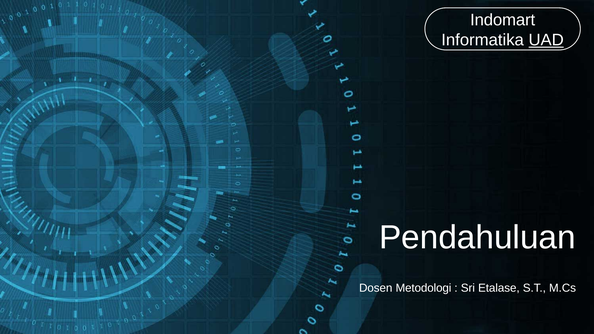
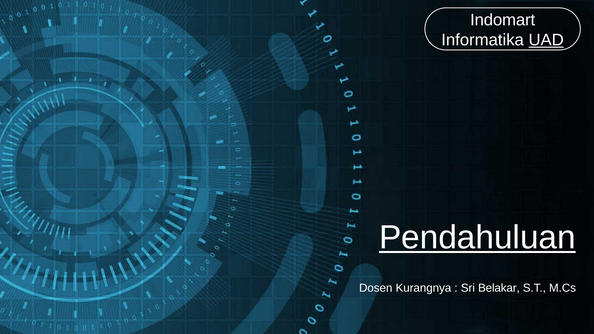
Pendahuluan underline: none -> present
Metodologi: Metodologi -> Kurangnya
Etalase: Etalase -> Belakar
